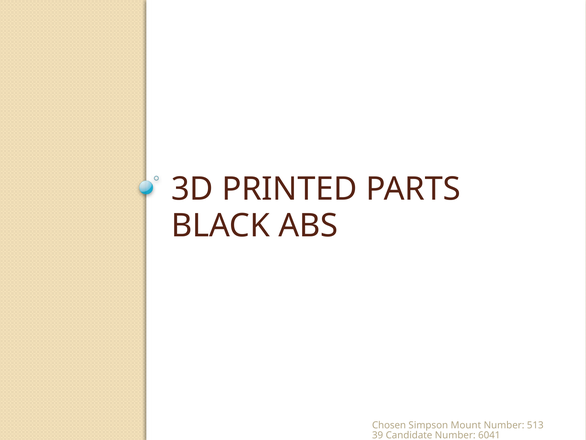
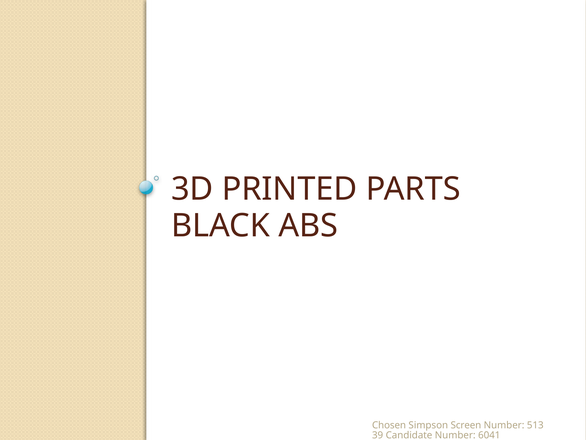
Mount: Mount -> Screen
